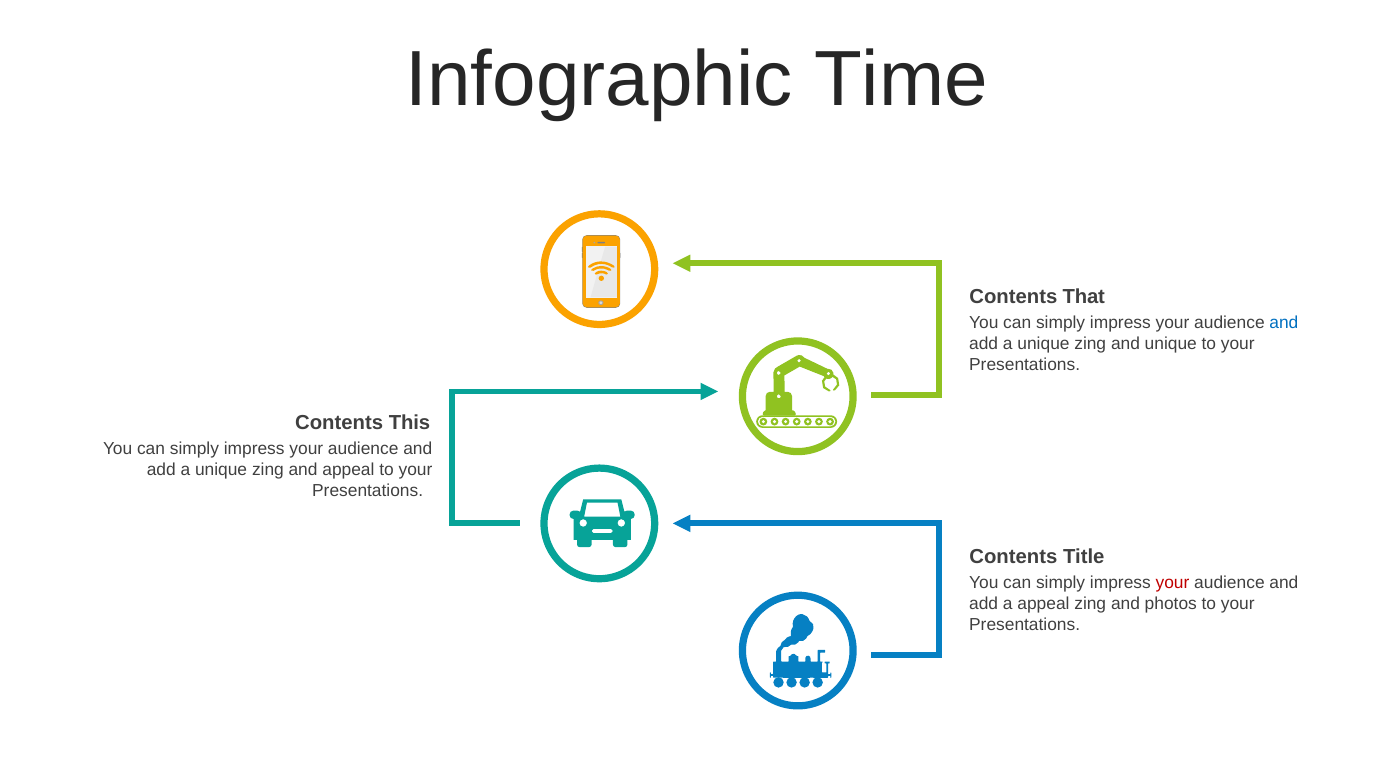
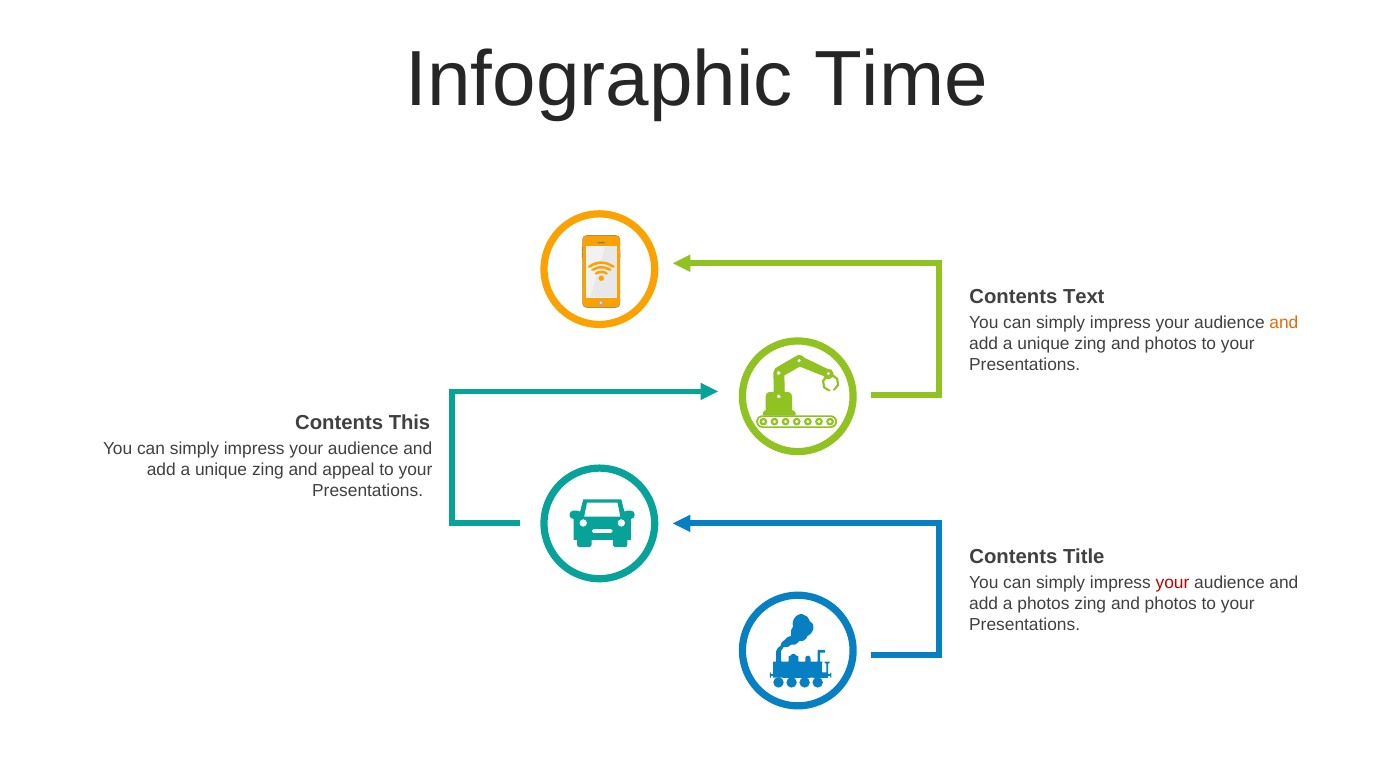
That: That -> Text
and at (1284, 323) colour: blue -> orange
unique zing and unique: unique -> photos
a appeal: appeal -> photos
